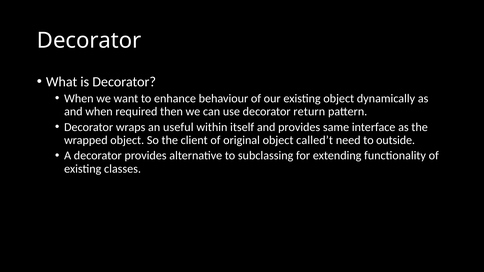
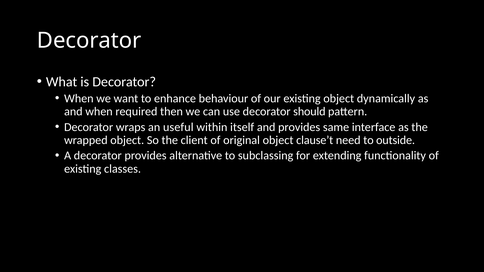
return: return -> should
called’t: called’t -> clause’t
